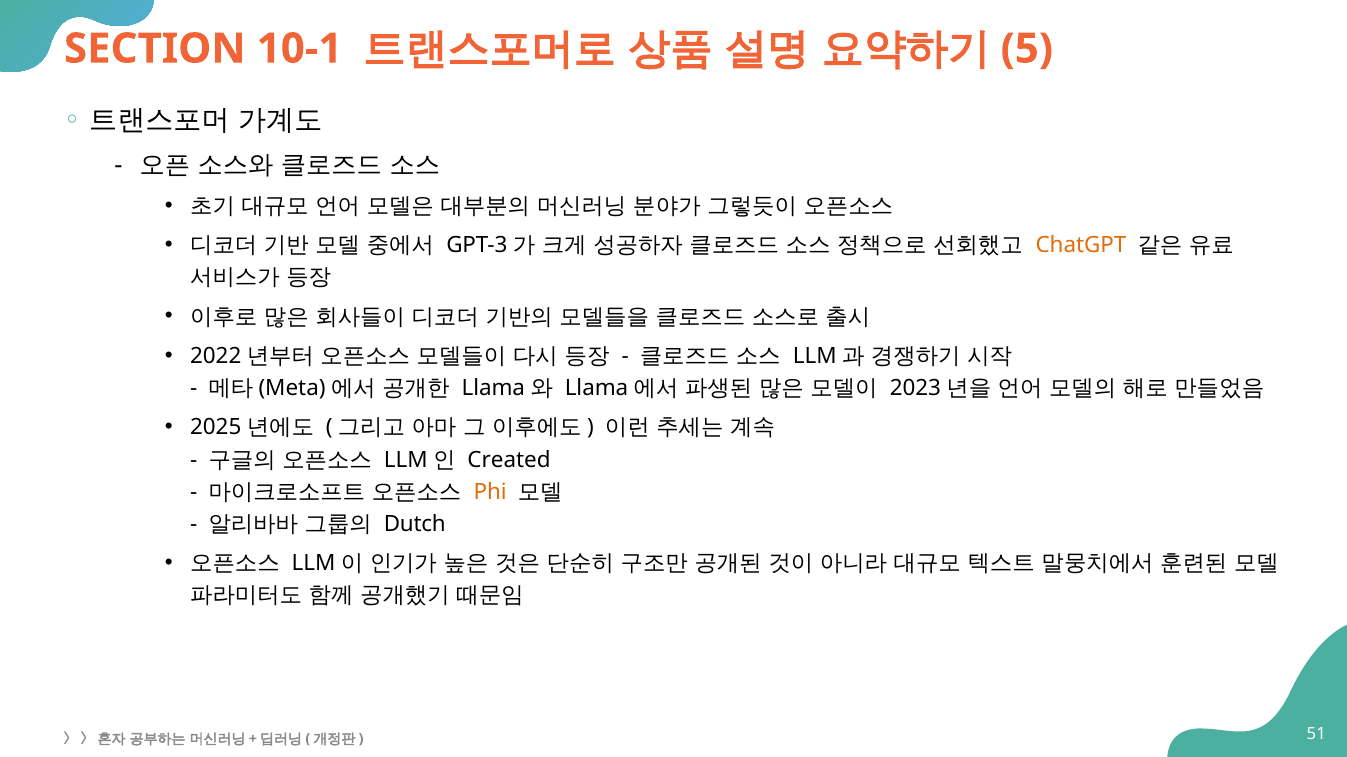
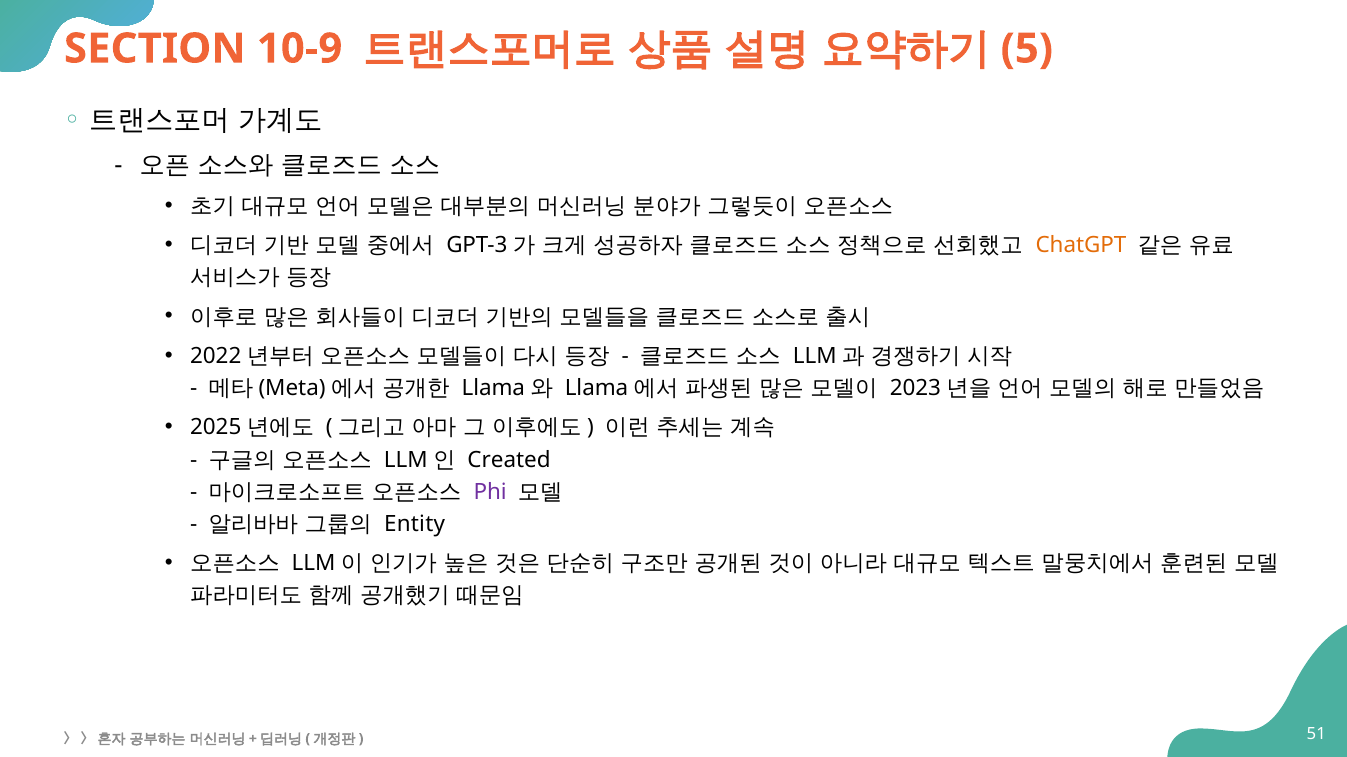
10-1: 10-1 -> 10-9
Phi colour: orange -> purple
Dutch: Dutch -> Entity
